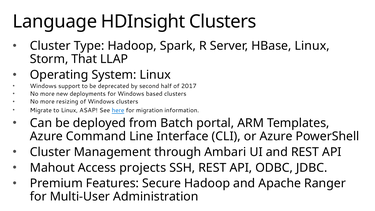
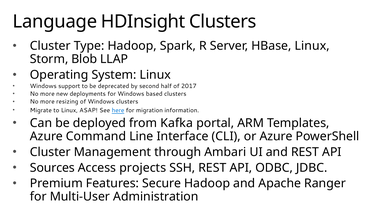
That: That -> Blob
Batch: Batch -> Kafka
Mahout: Mahout -> Sources
